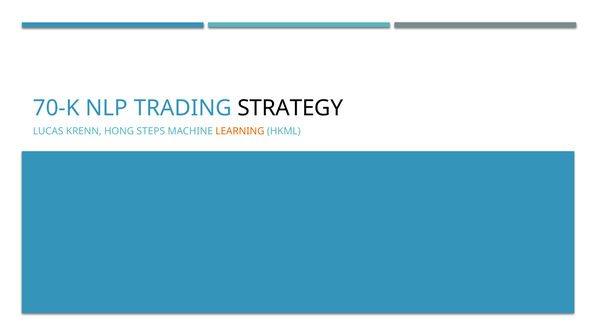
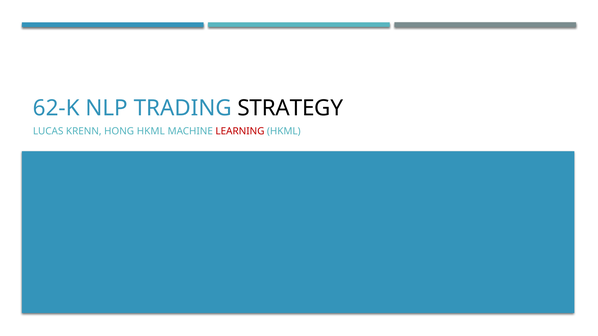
70-K: 70-K -> 62-K
HONG STEPS: STEPS -> HKML
LEARNING colour: orange -> red
